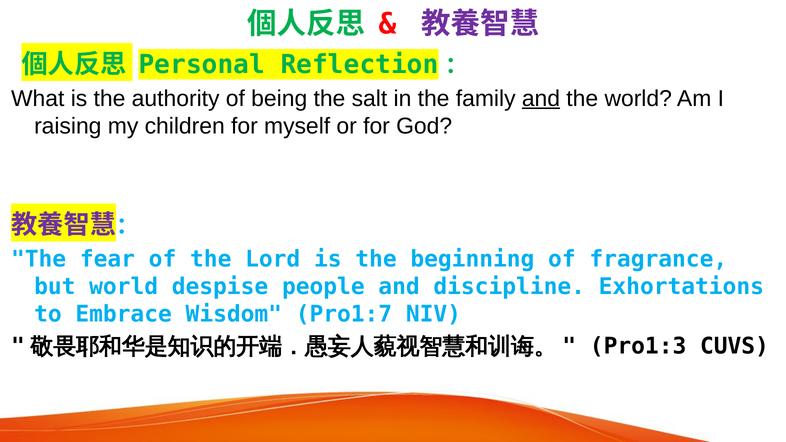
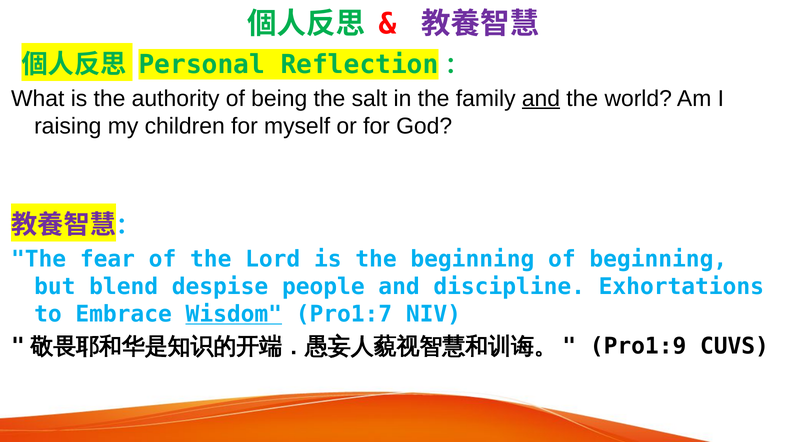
of fragrance: fragrance -> beginning
but world: world -> blend
Wisdom underline: none -> present
Pro1:3: Pro1:3 -> Pro1:9
